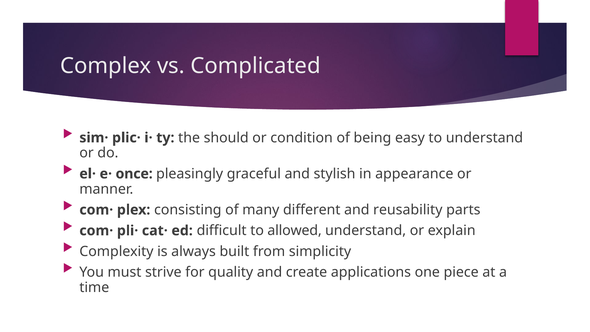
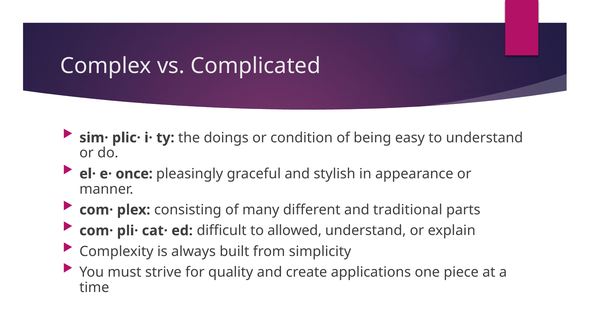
should: should -> doings
reusability: reusability -> traditional
